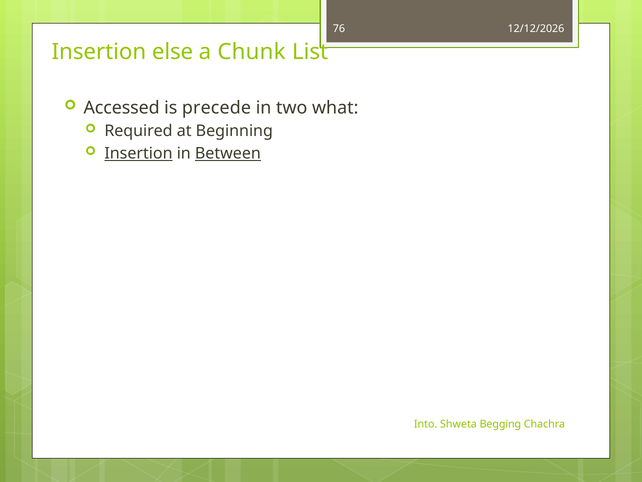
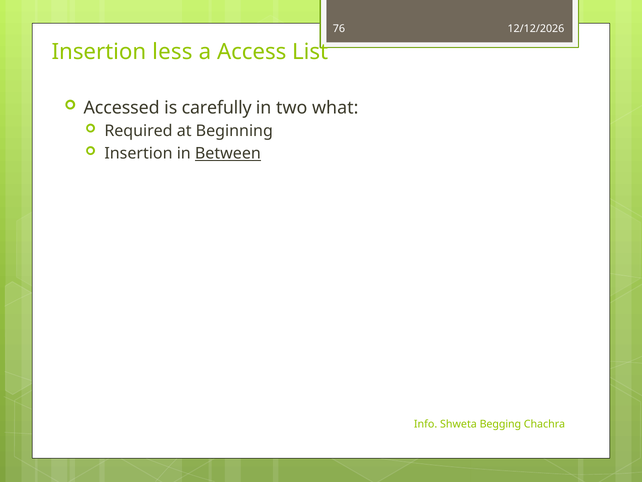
else: else -> less
Chunk: Chunk -> Access
precede: precede -> carefully
Insertion at (138, 153) underline: present -> none
Into: Into -> Info
